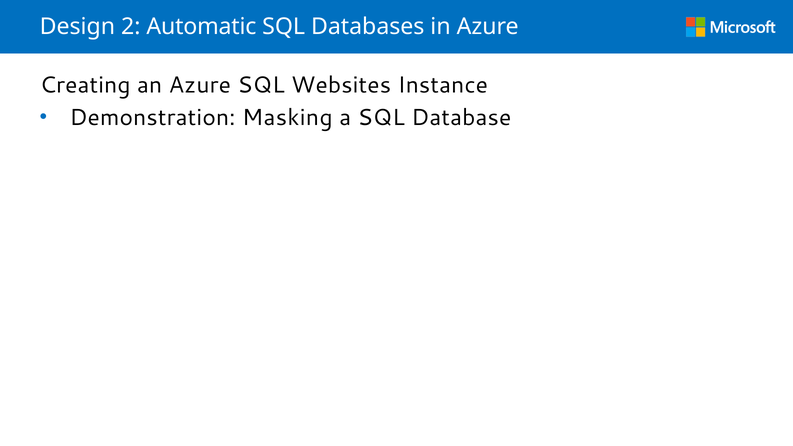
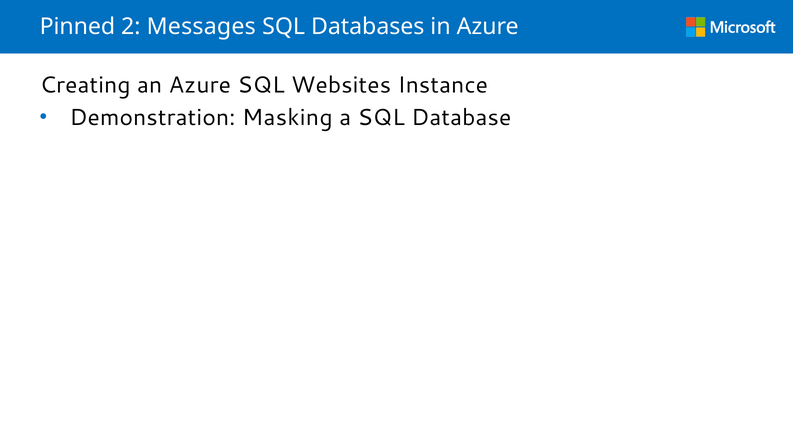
Design: Design -> Pinned
Automatic: Automatic -> Messages
